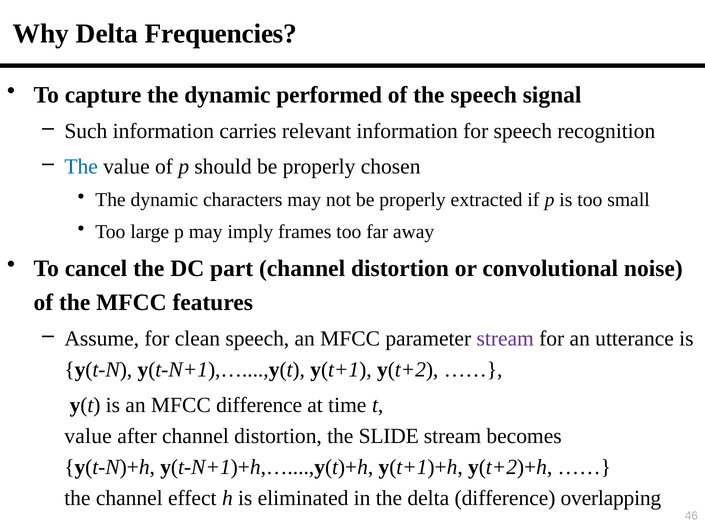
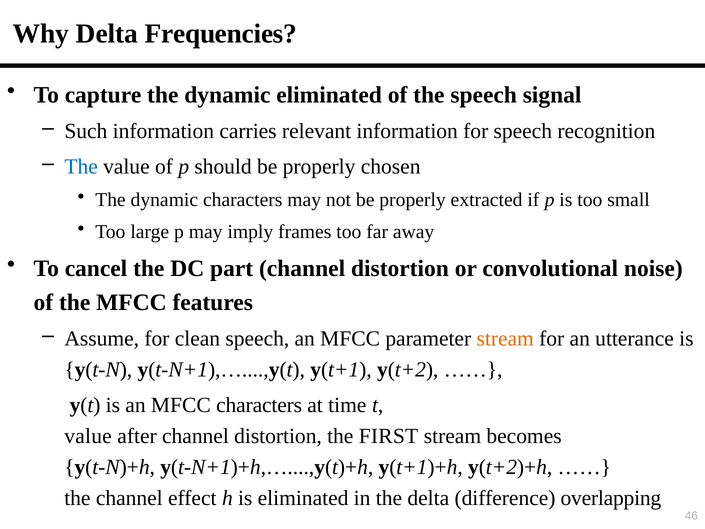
dynamic performed: performed -> eliminated
stream at (505, 338) colour: purple -> orange
MFCC difference: difference -> characters
SLIDE: SLIDE -> FIRST
